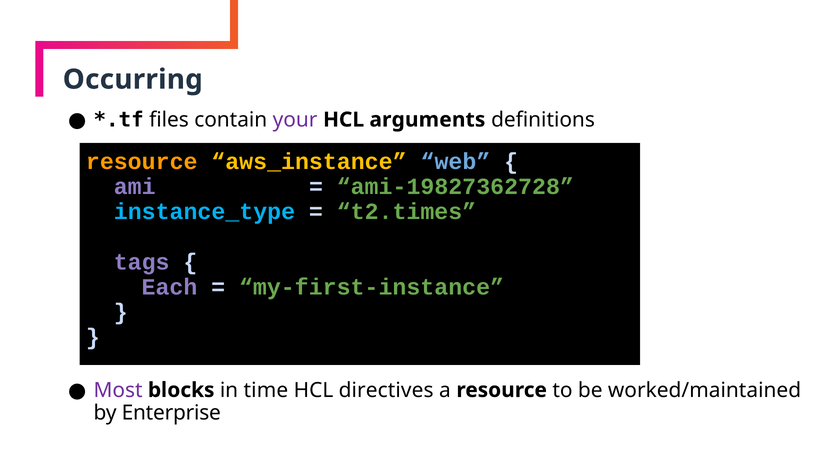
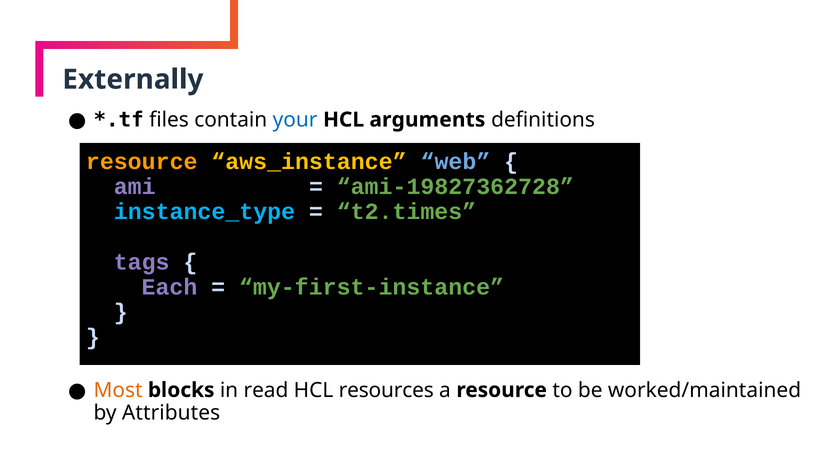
Occurring: Occurring -> Externally
your colour: purple -> blue
Most colour: purple -> orange
time: time -> read
directives: directives -> resources
Enterprise: Enterprise -> Attributes
